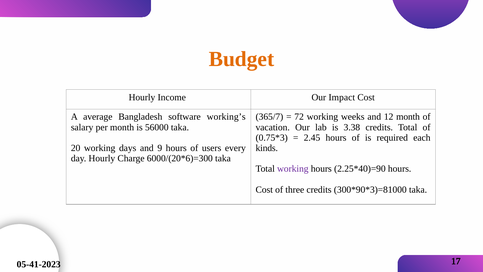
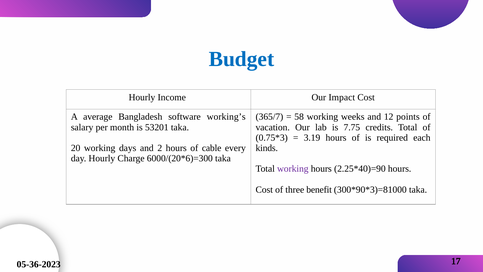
Budget colour: orange -> blue
72: 72 -> 58
12 month: month -> points
56000: 56000 -> 53201
3.38: 3.38 -> 7.75
2.45: 2.45 -> 3.19
9: 9 -> 2
users: users -> cable
three credits: credits -> benefit
05-41-2023: 05-41-2023 -> 05-36-2023
